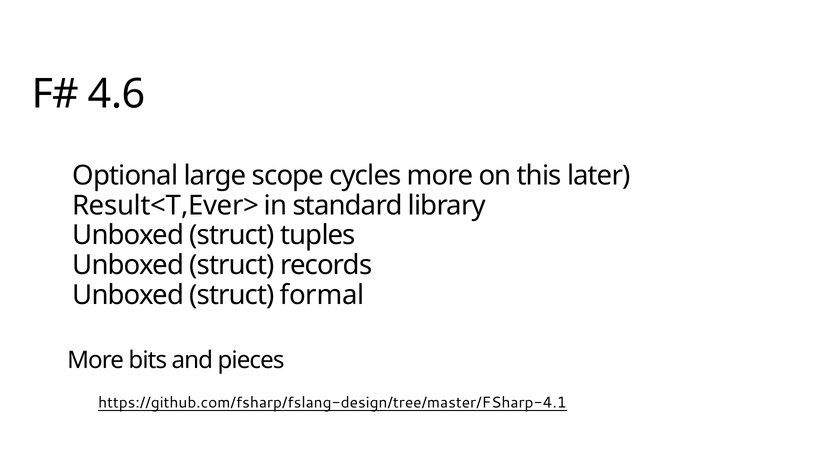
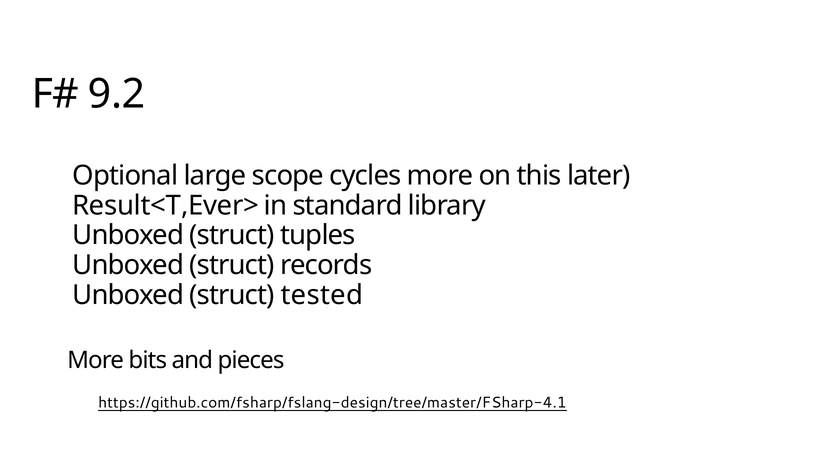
4.6: 4.6 -> 9.2
formal: formal -> tested
